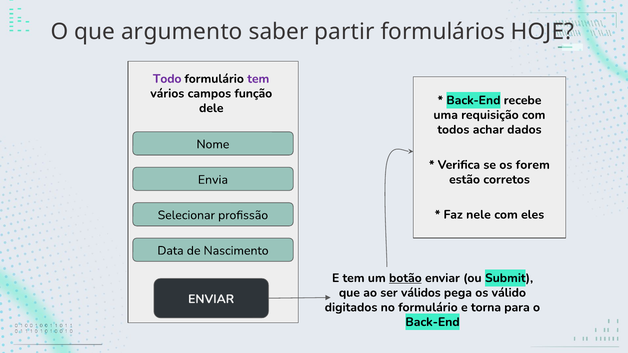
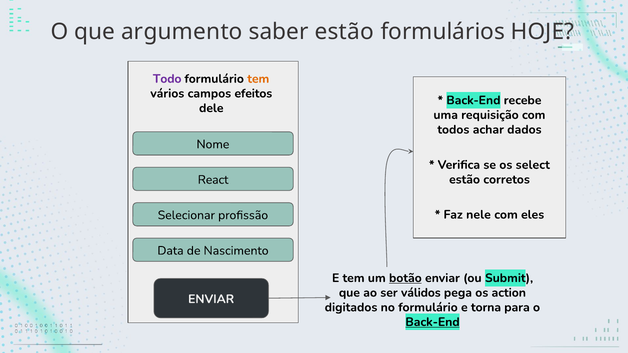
saber partir: partir -> estão
tem at (258, 79) colour: purple -> orange
função: função -> efeitos
forem: forem -> select
Envia: Envia -> React
válido: válido -> action
Back-End at (433, 322) underline: none -> present
